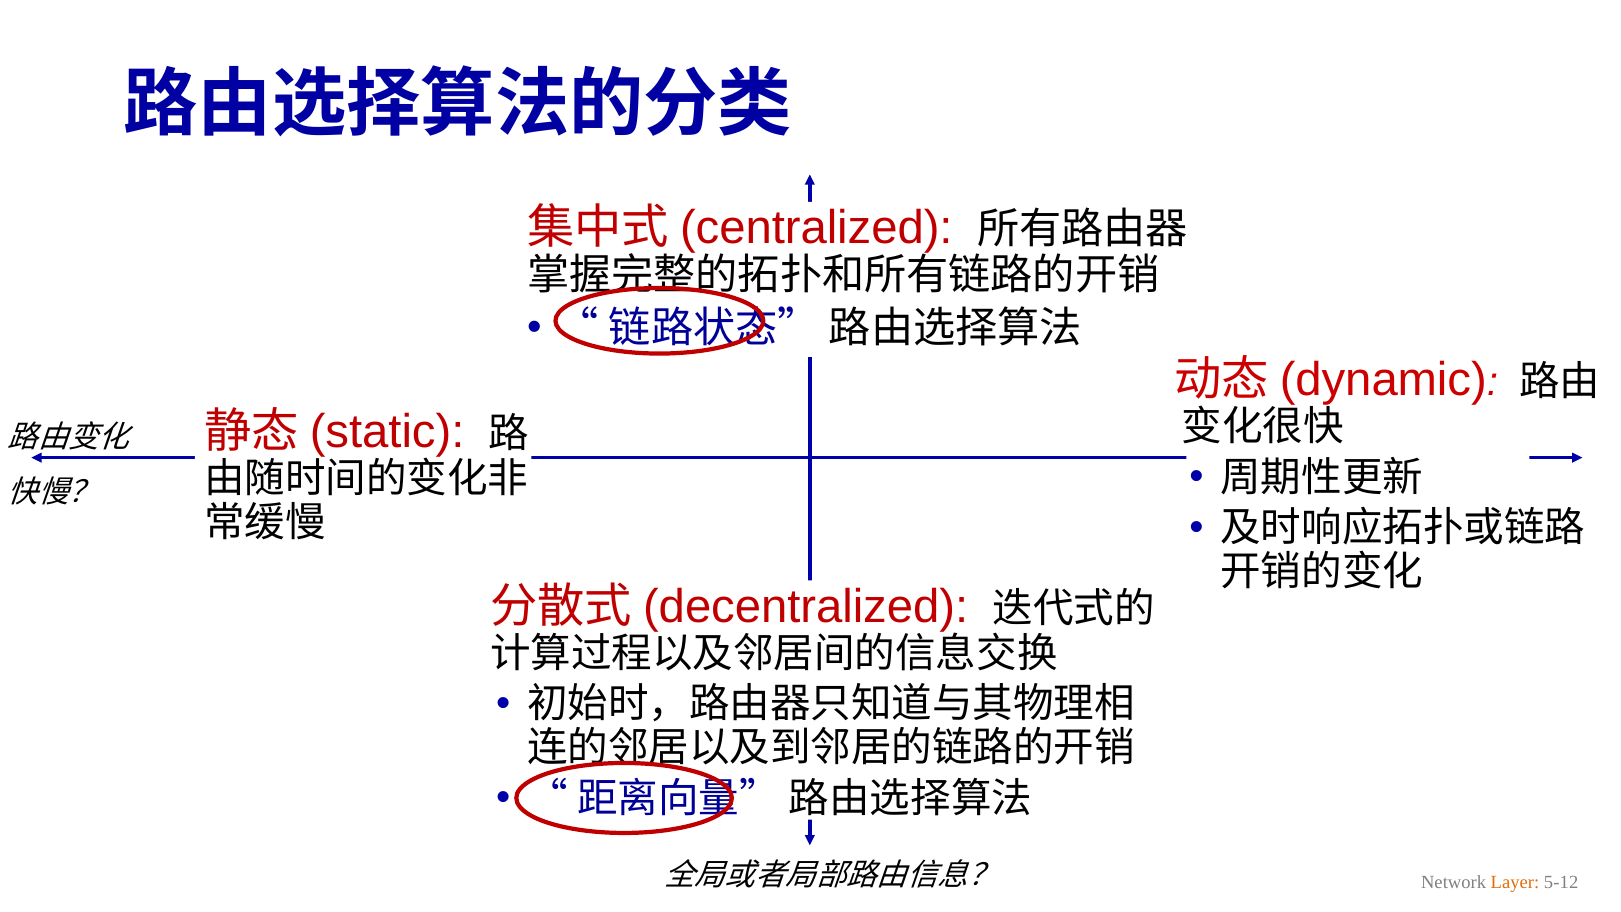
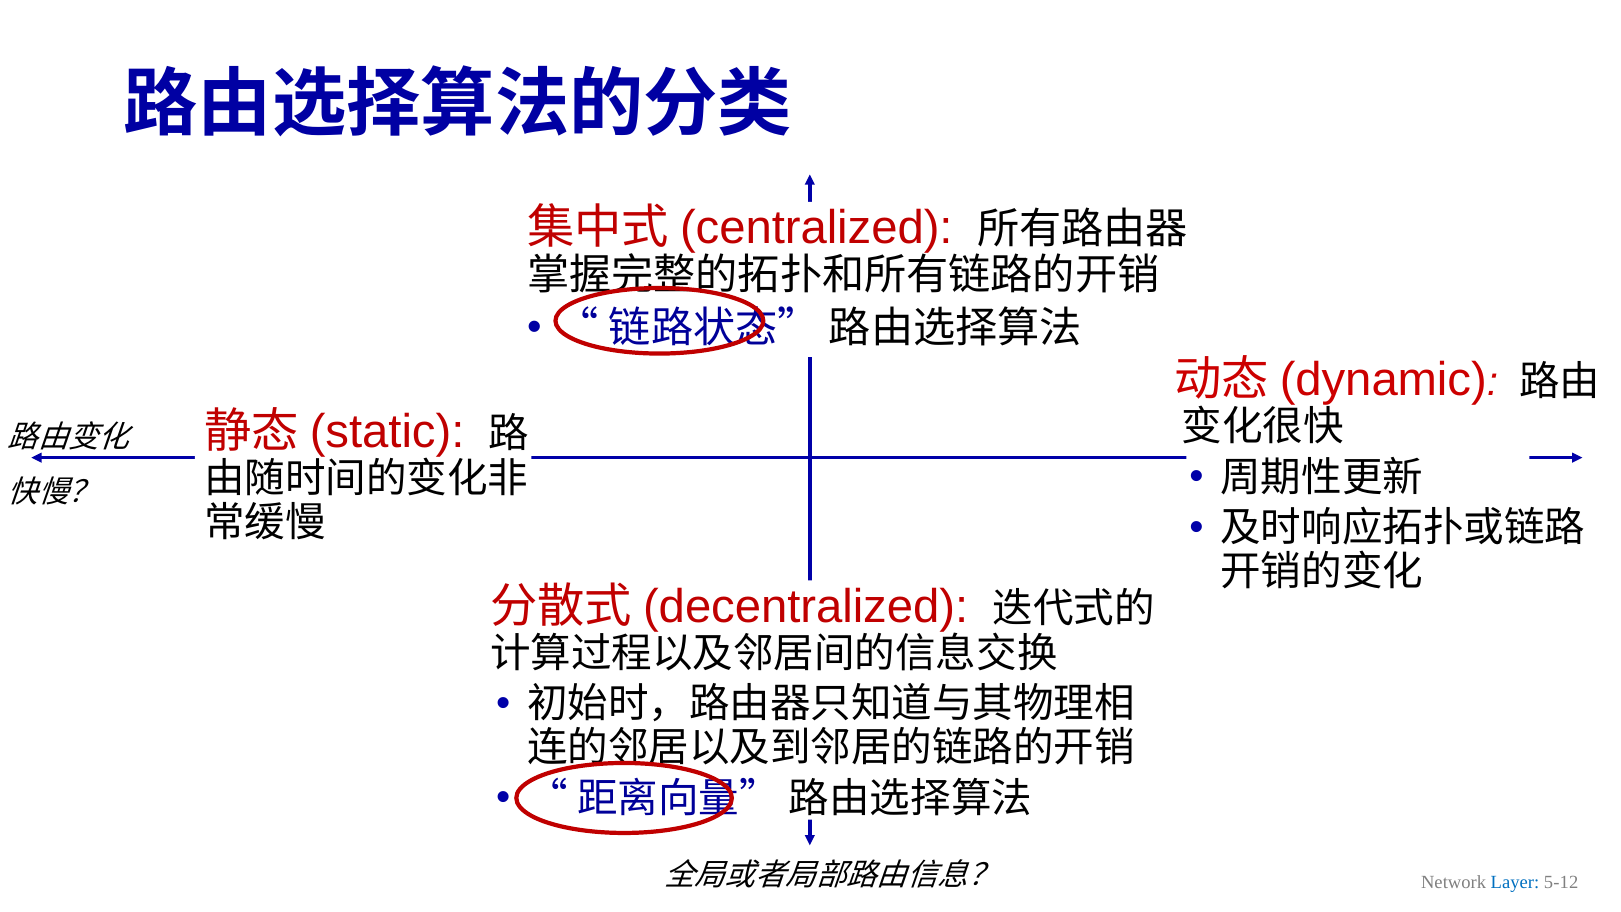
Layer colour: orange -> blue
